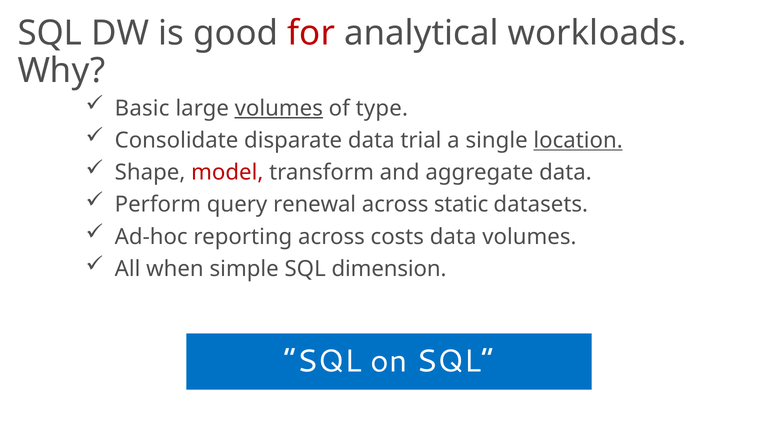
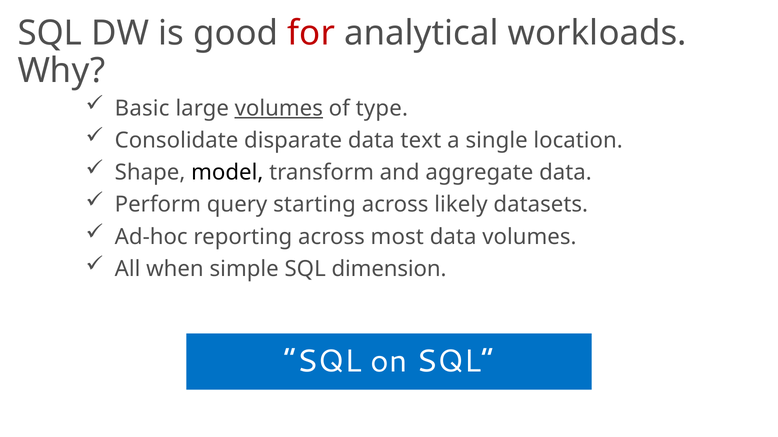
trial: trial -> text
location underline: present -> none
model colour: red -> black
renewal: renewal -> starting
static: static -> likely
costs: costs -> most
